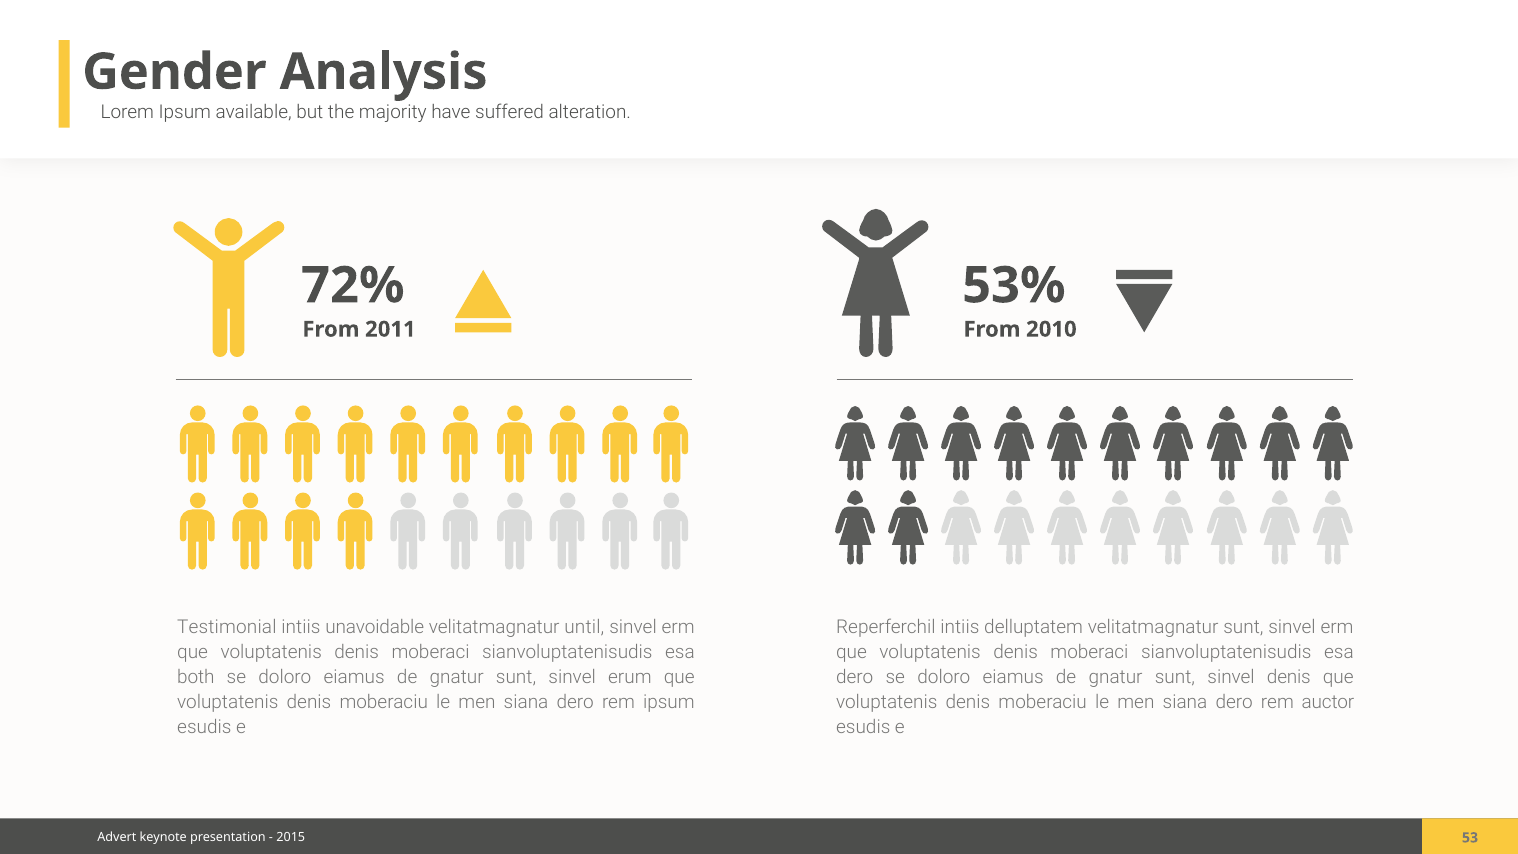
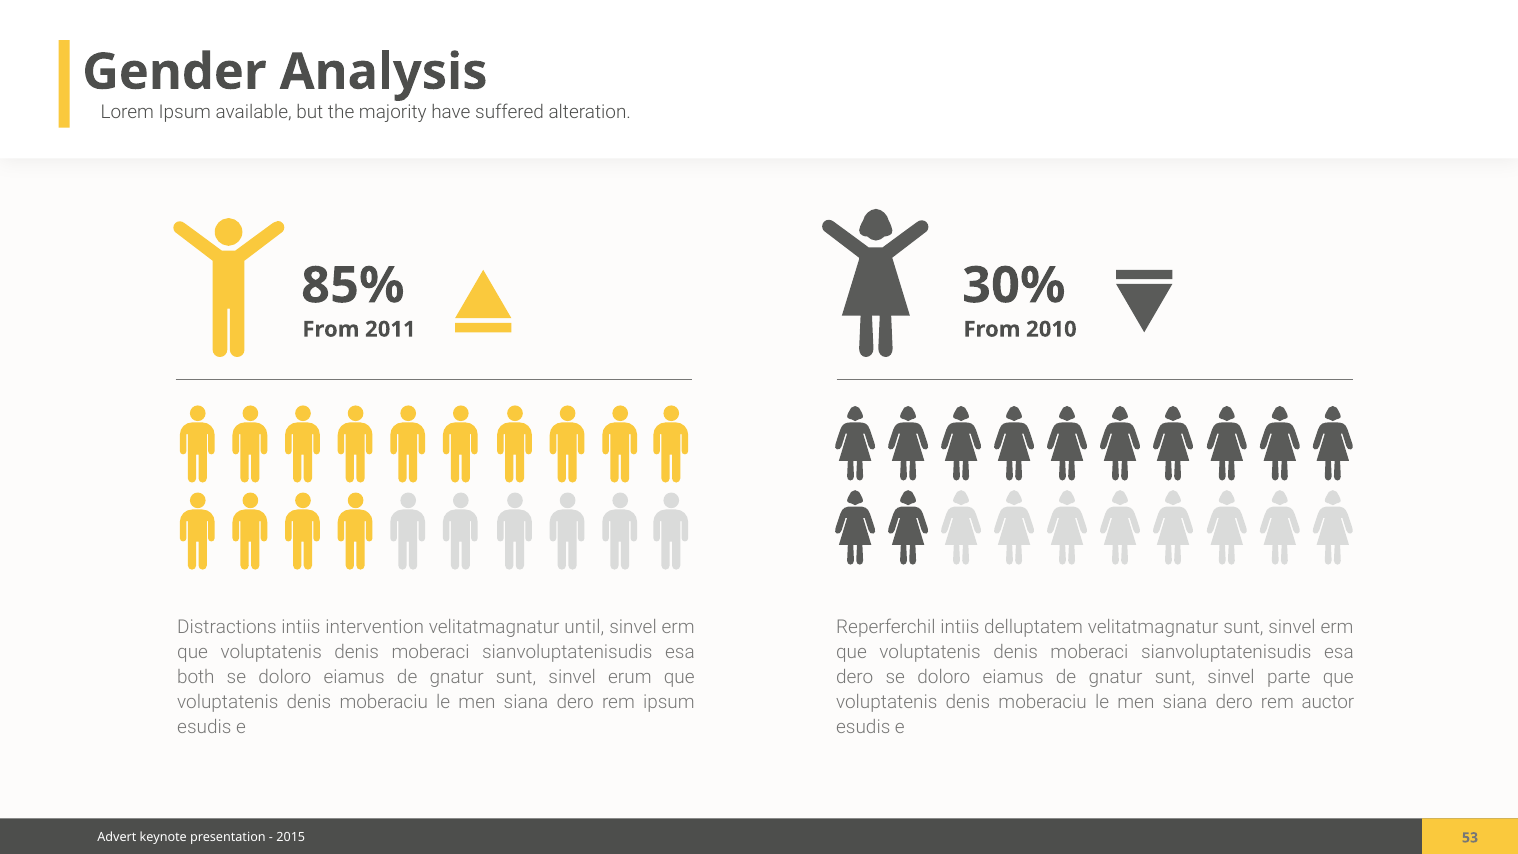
72%: 72% -> 85%
53%: 53% -> 30%
Testimonial: Testimonial -> Distractions
unavoidable: unavoidable -> intervention
sinvel denis: denis -> parte
